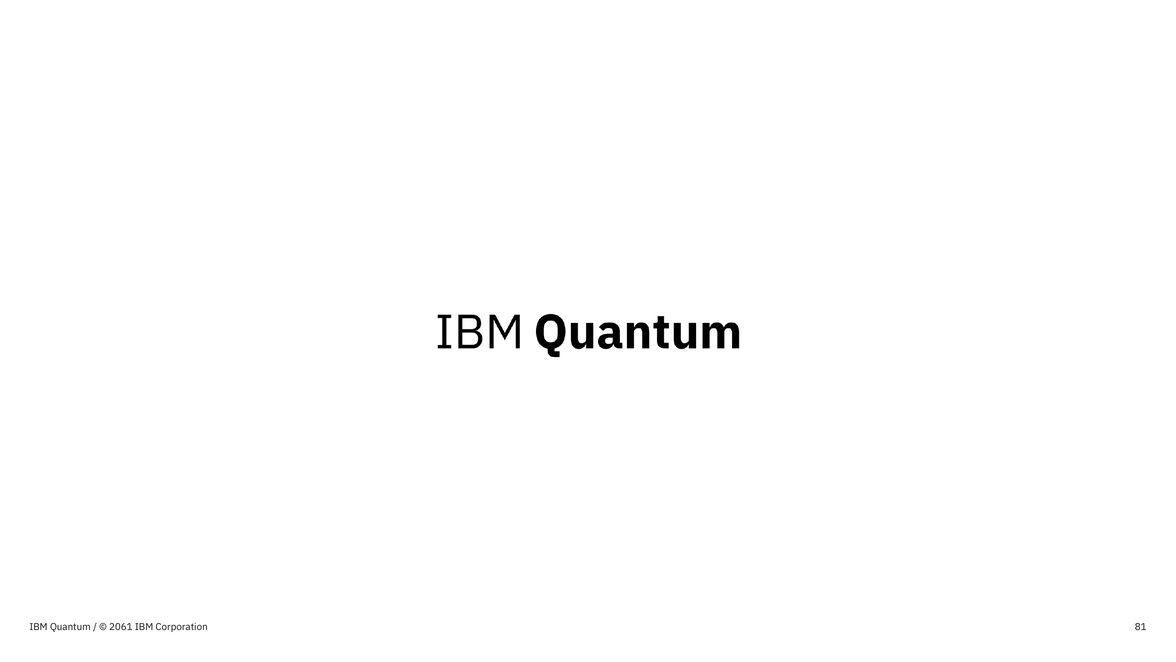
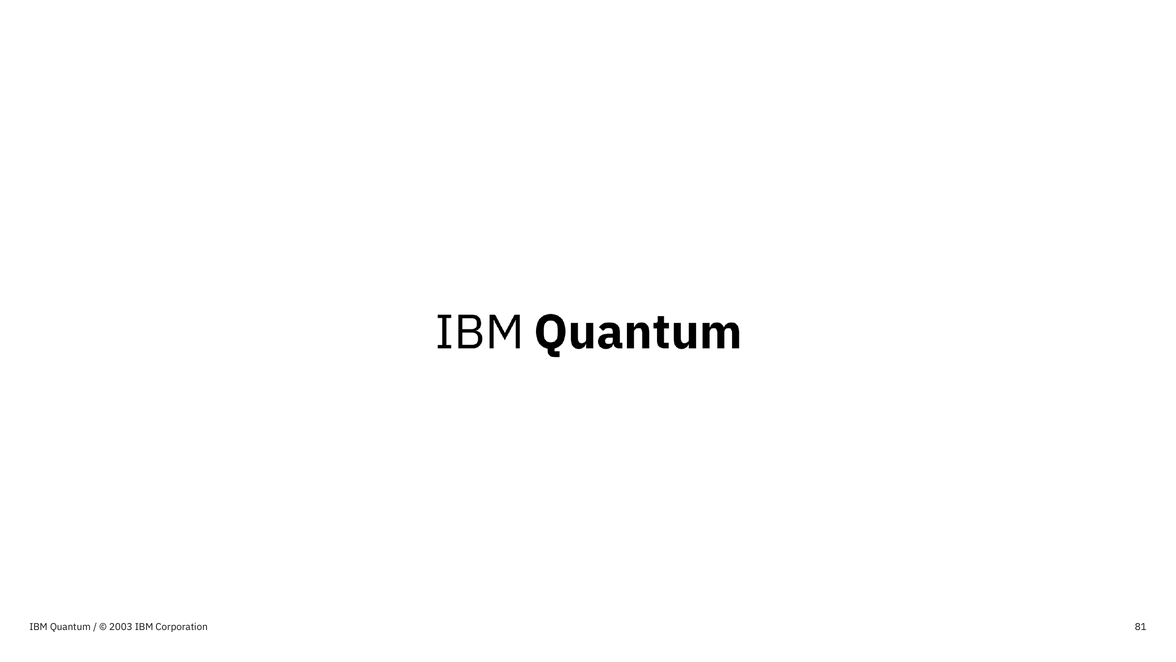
2061: 2061 -> 2003
